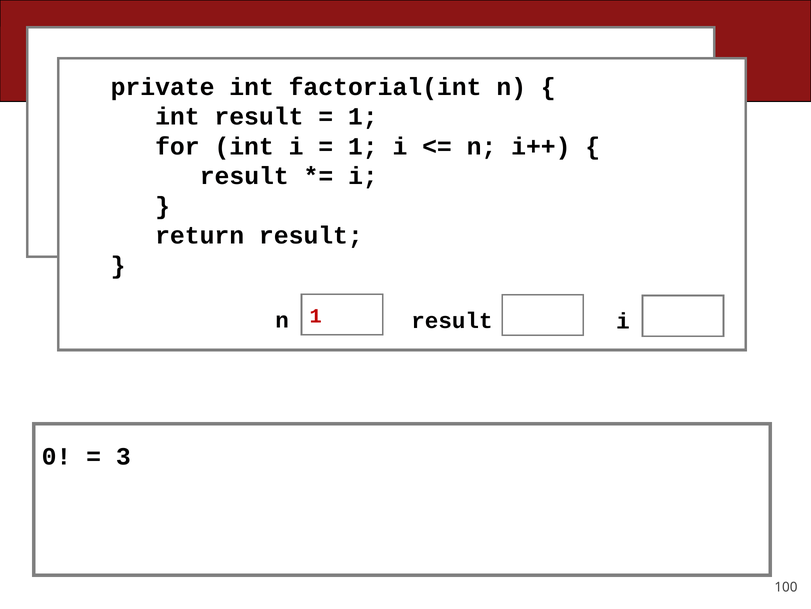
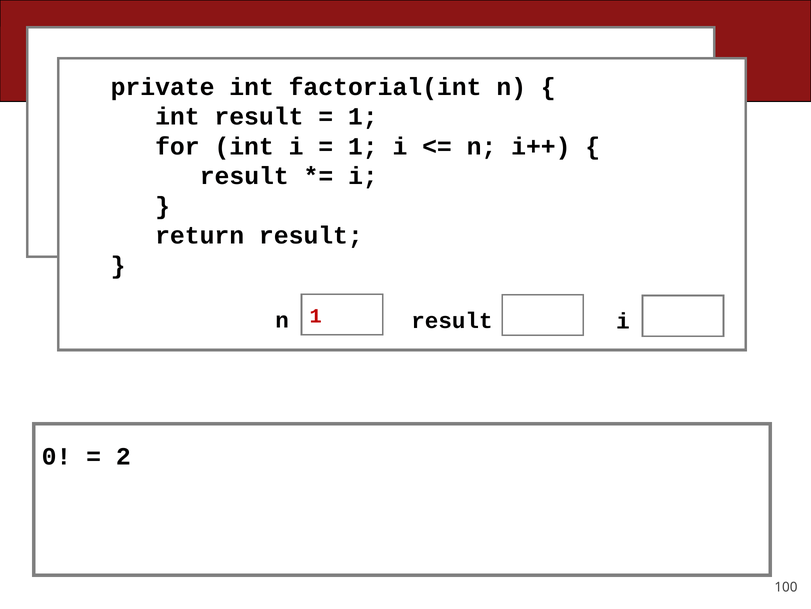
3: 3 -> 2
